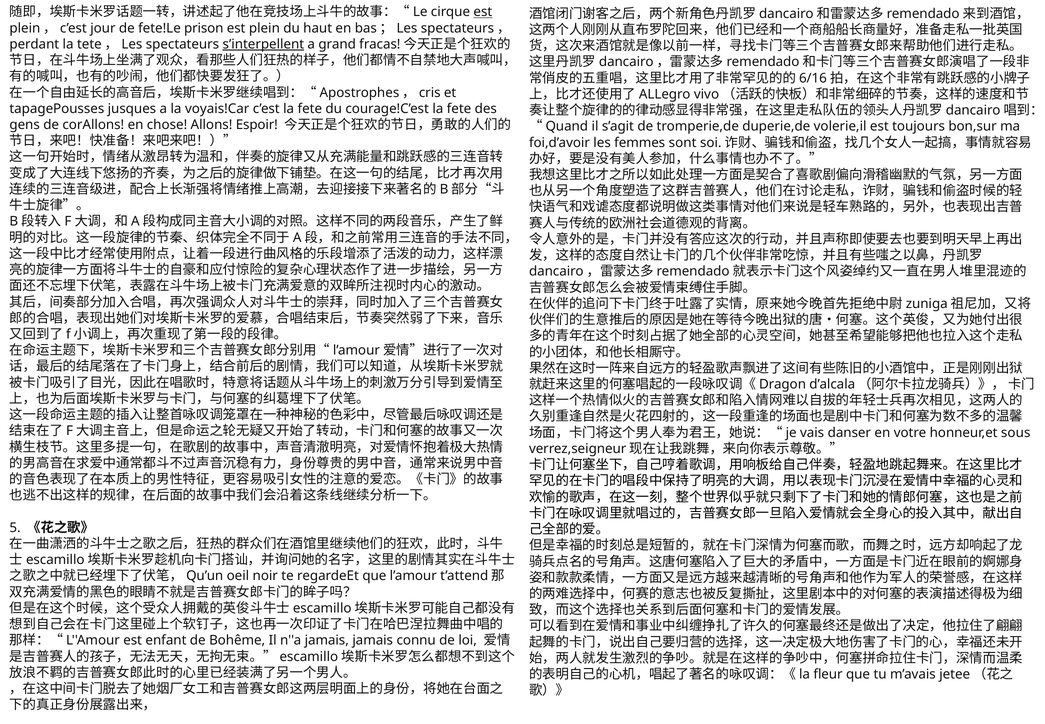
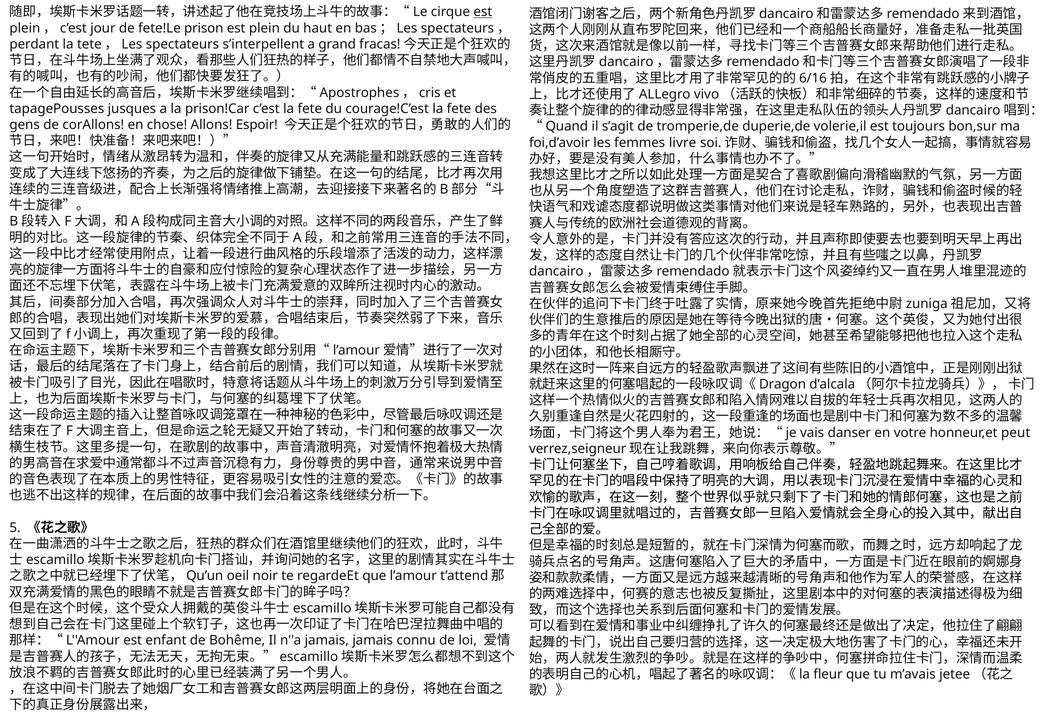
s’interpellent underline: present -> none
voyais!Car: voyais!Car -> prison!Car
sont: sont -> livre
sous: sous -> peut
